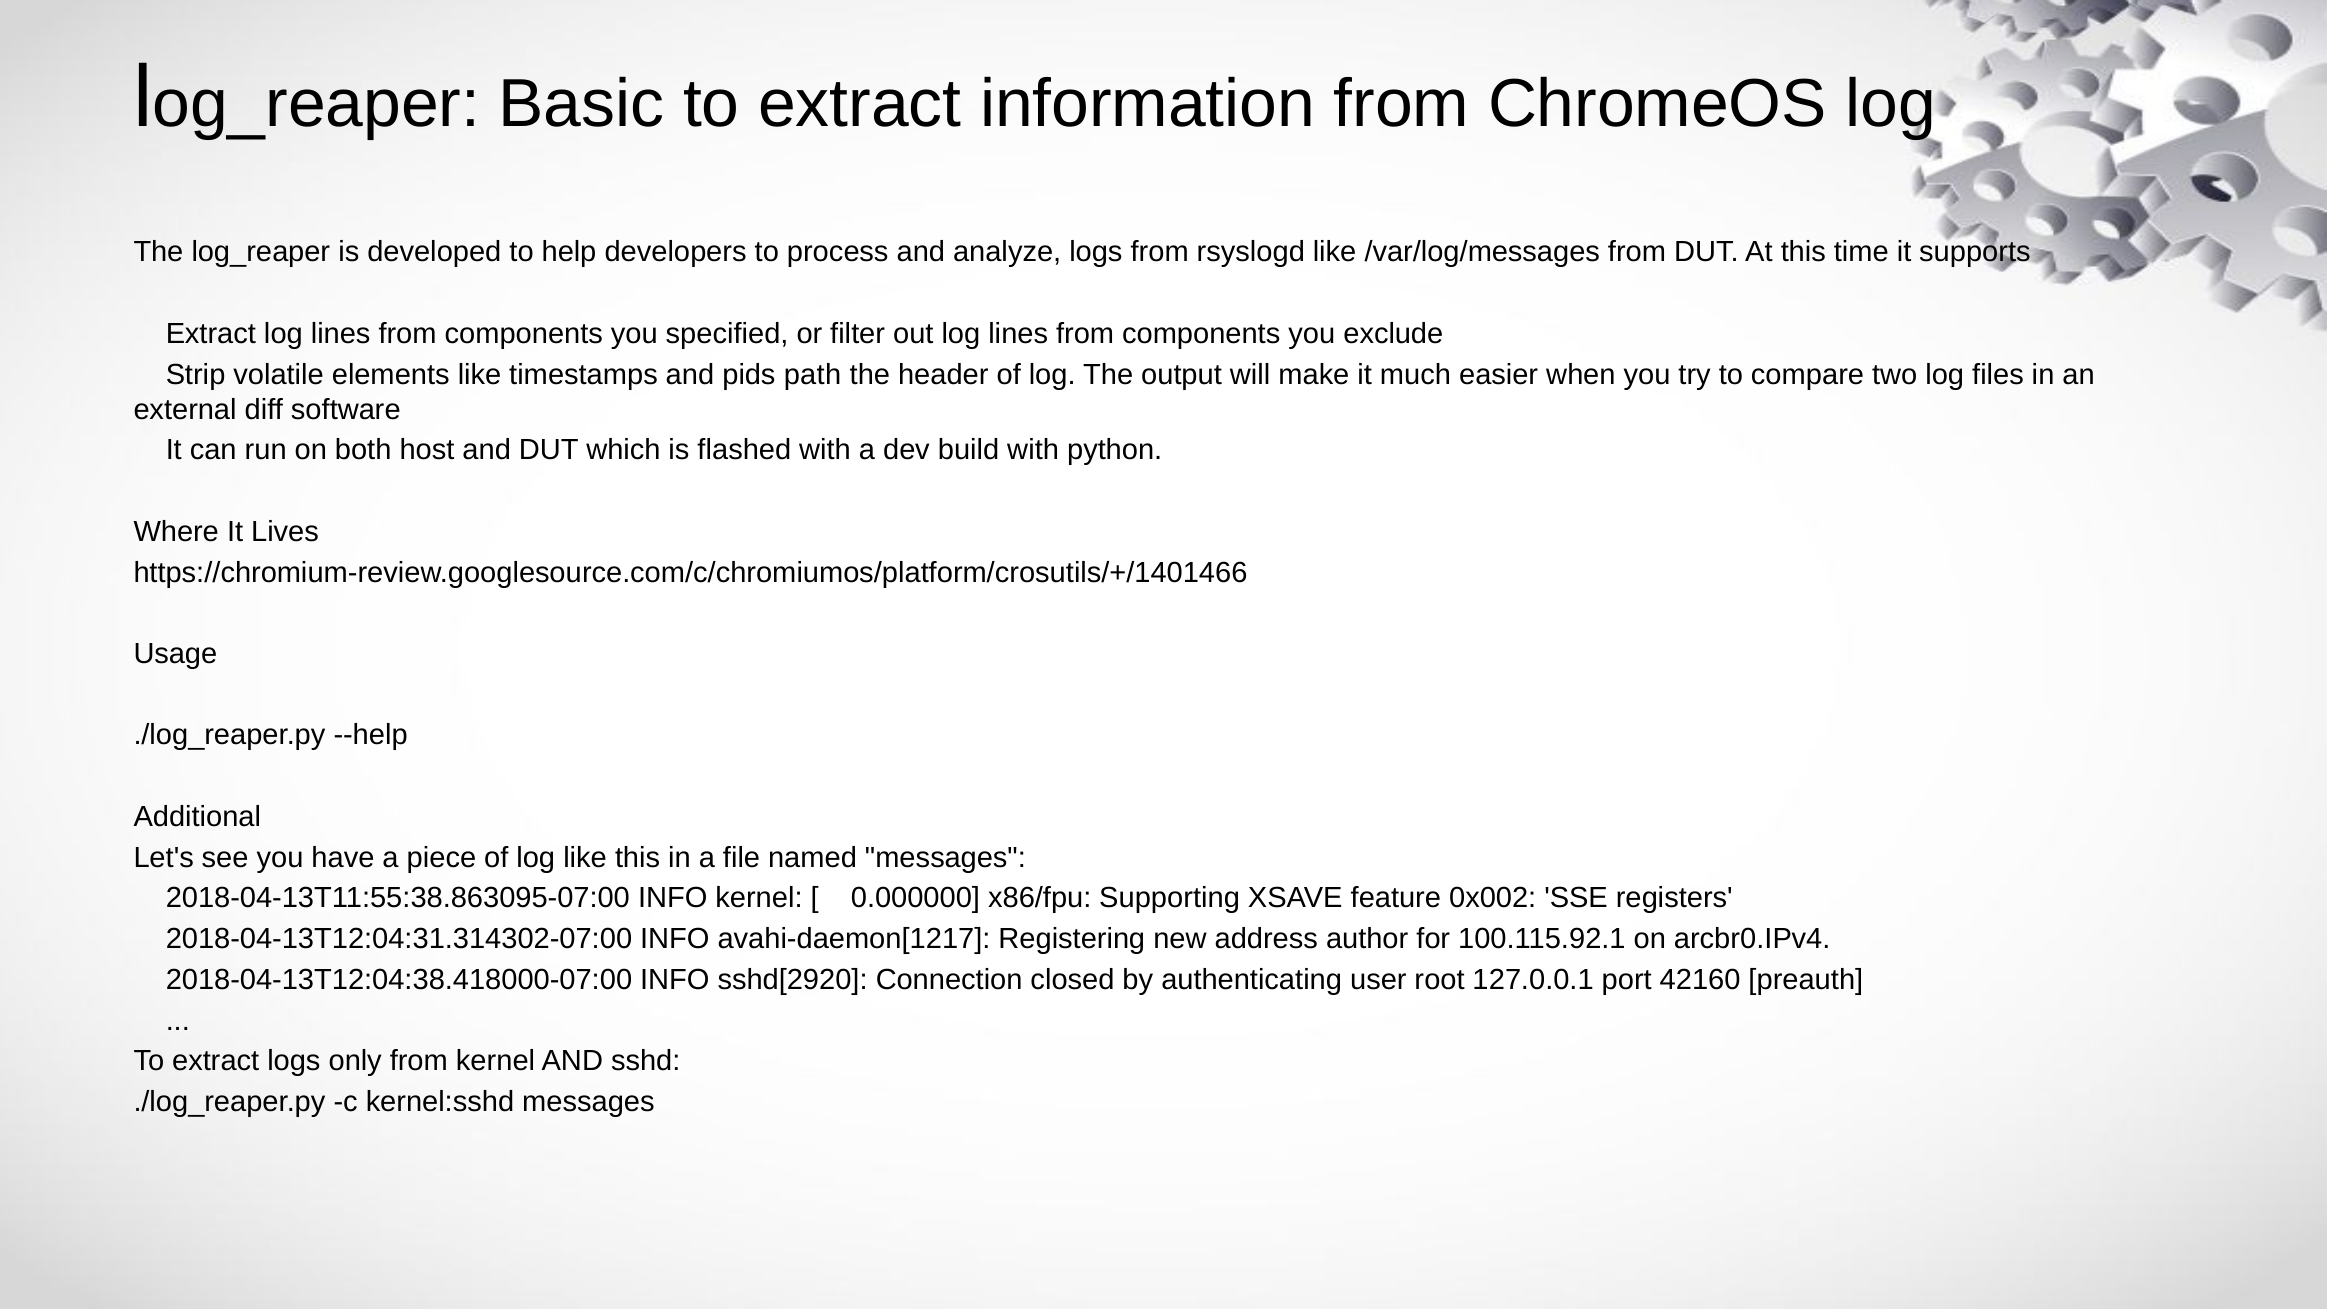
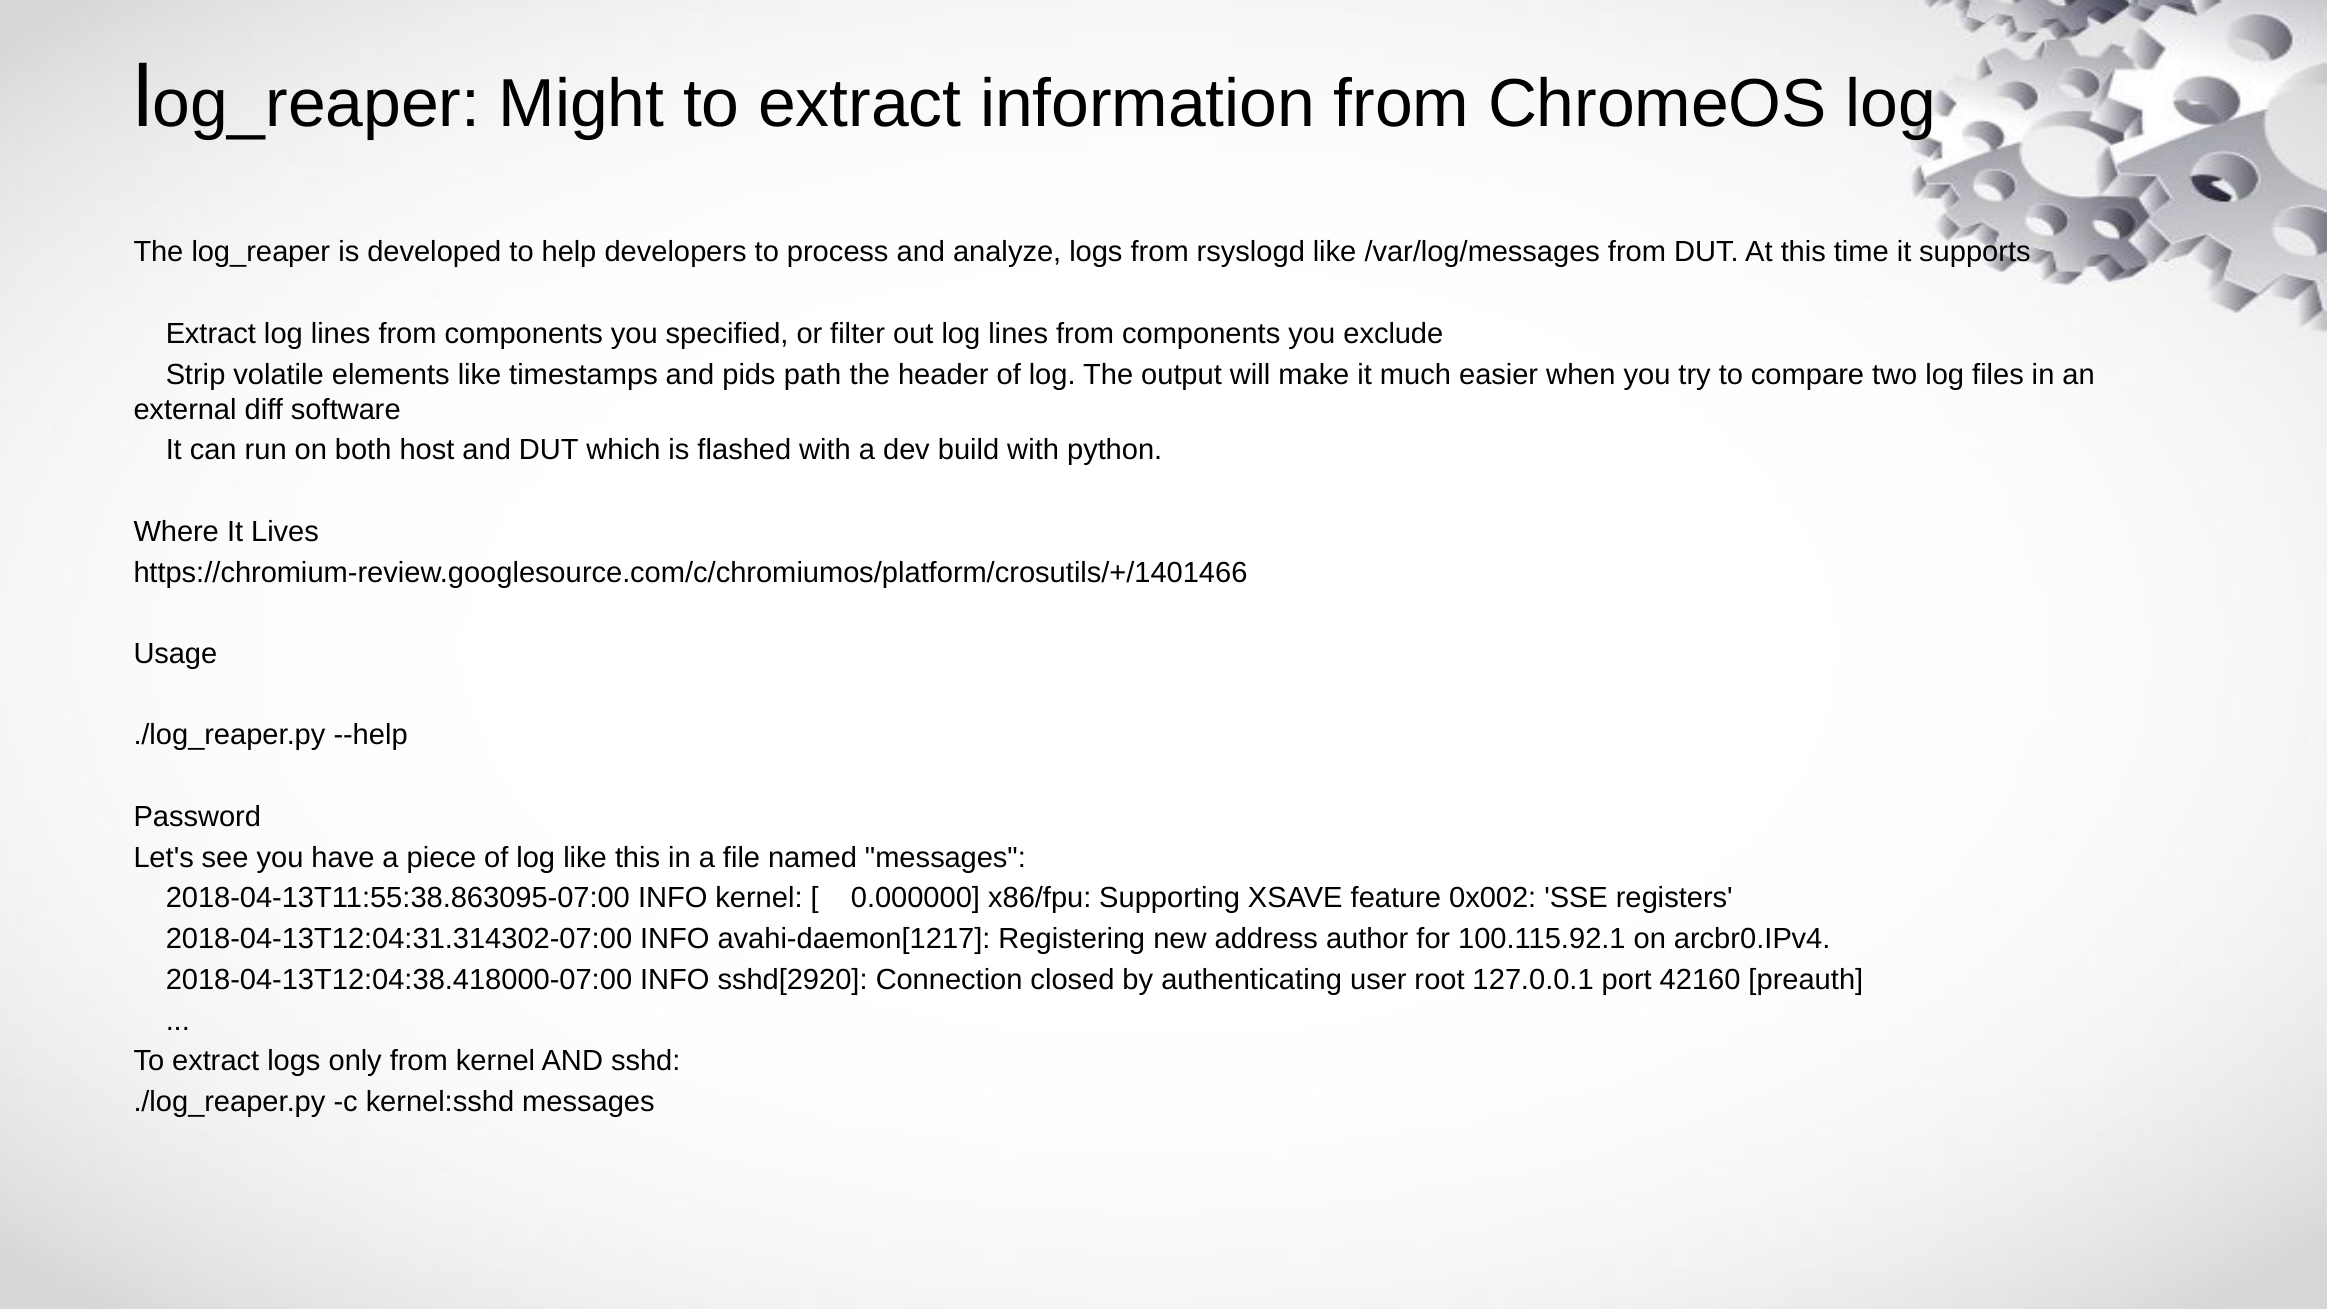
Basic: Basic -> Might
Additional: Additional -> Password
